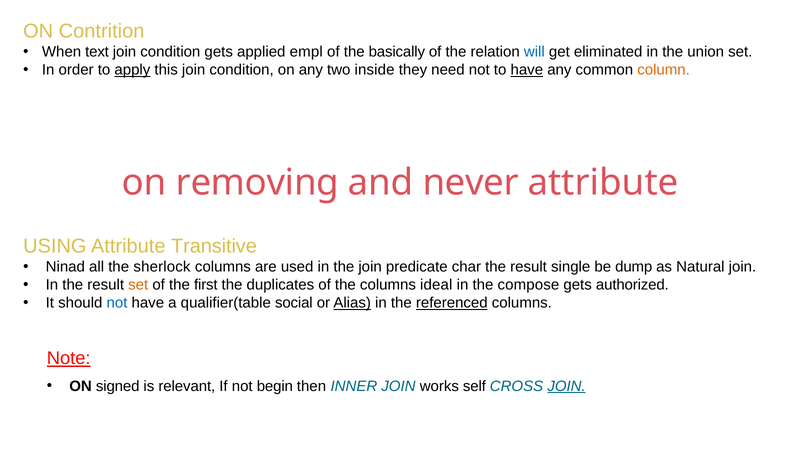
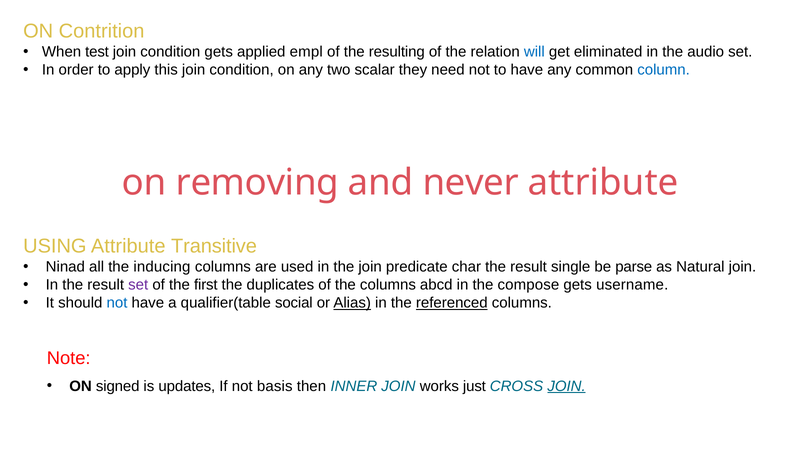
text: text -> test
basically: basically -> resulting
union: union -> audio
apply underline: present -> none
inside: inside -> scalar
have at (527, 70) underline: present -> none
column colour: orange -> blue
sherlock: sherlock -> inducing
dump: dump -> parse
set at (138, 285) colour: orange -> purple
ideal: ideal -> abcd
authorized: authorized -> username
Note underline: present -> none
relevant: relevant -> updates
begin: begin -> basis
self: self -> just
